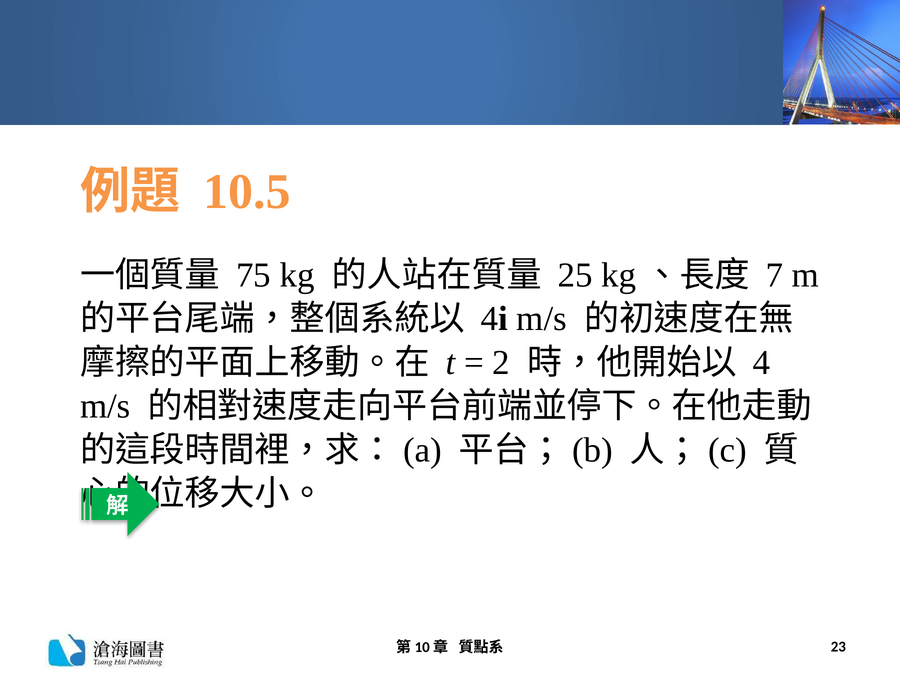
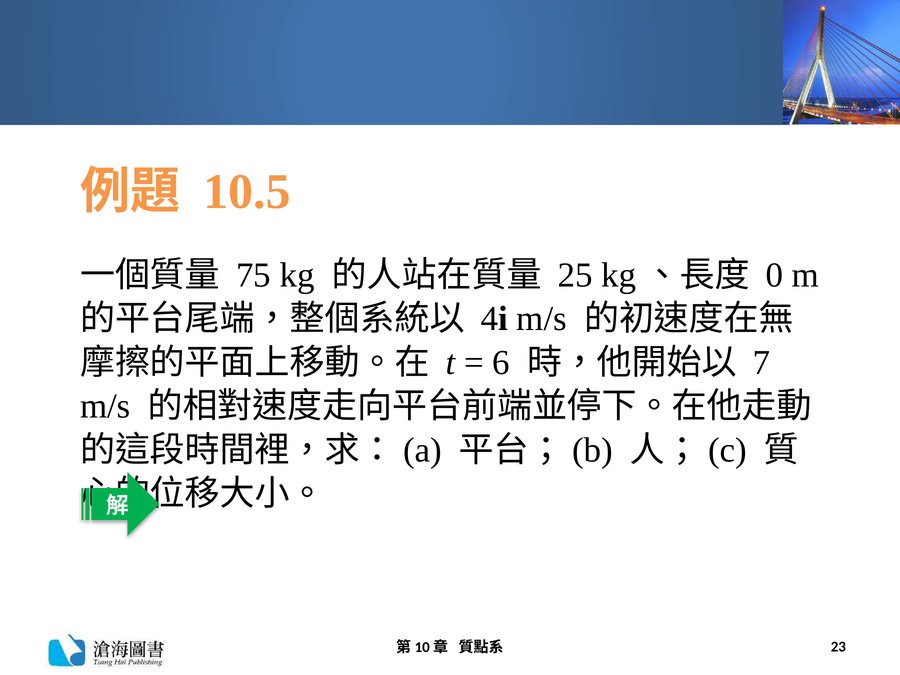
7: 7 -> 0
2: 2 -> 6
4: 4 -> 7
